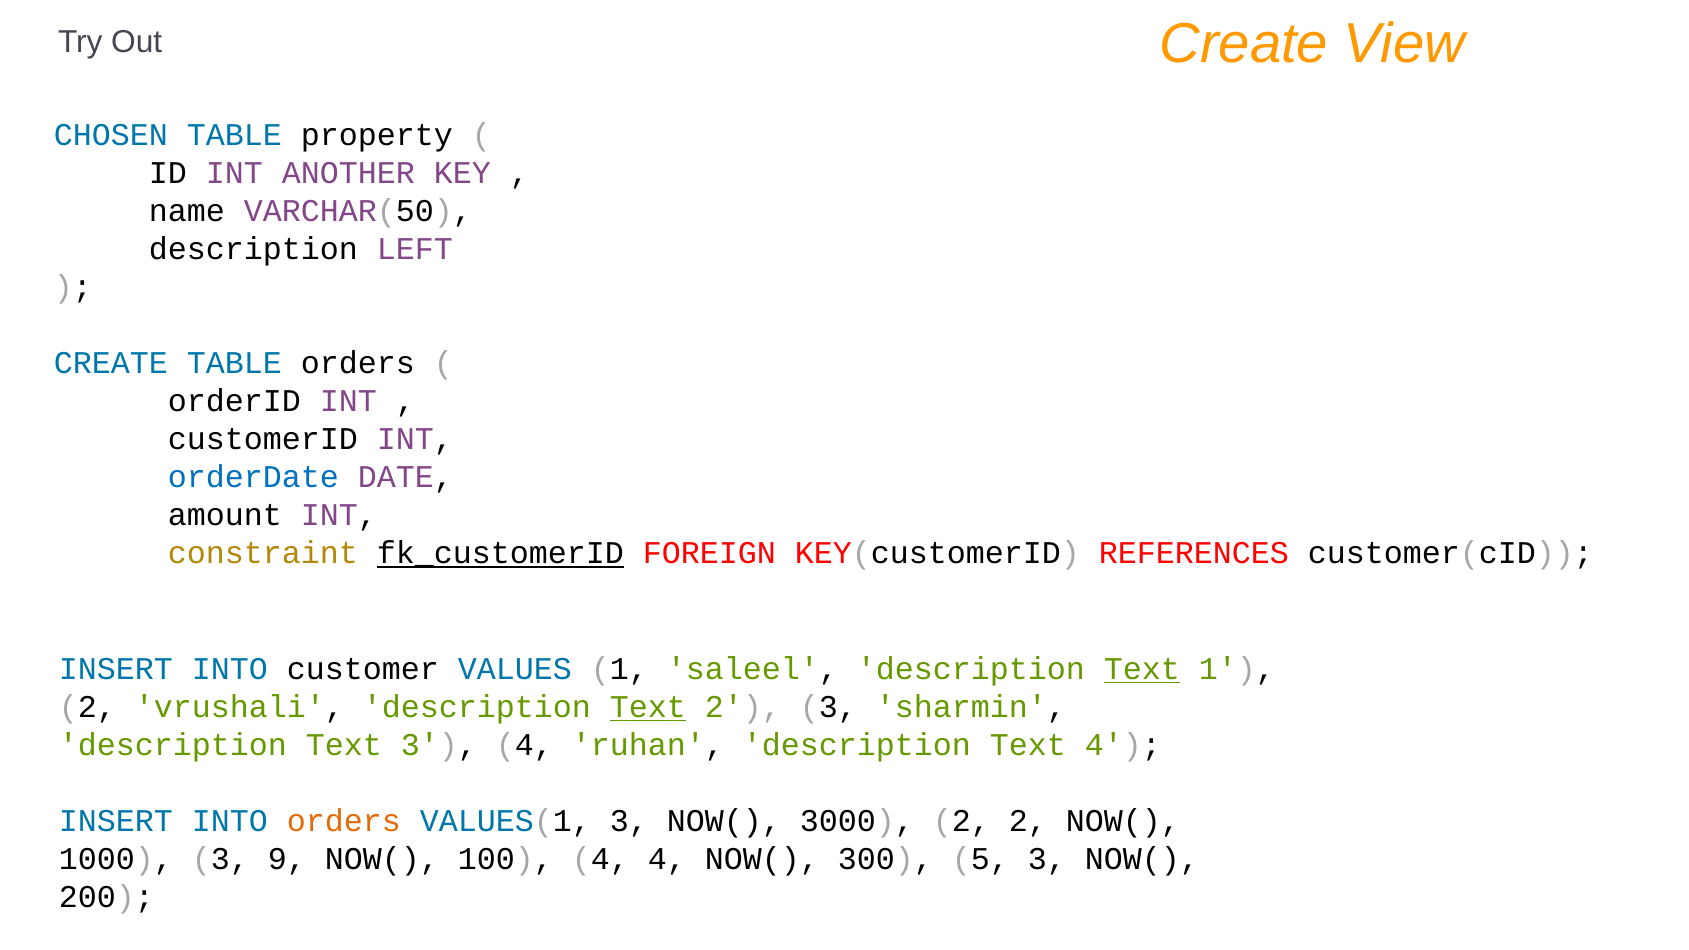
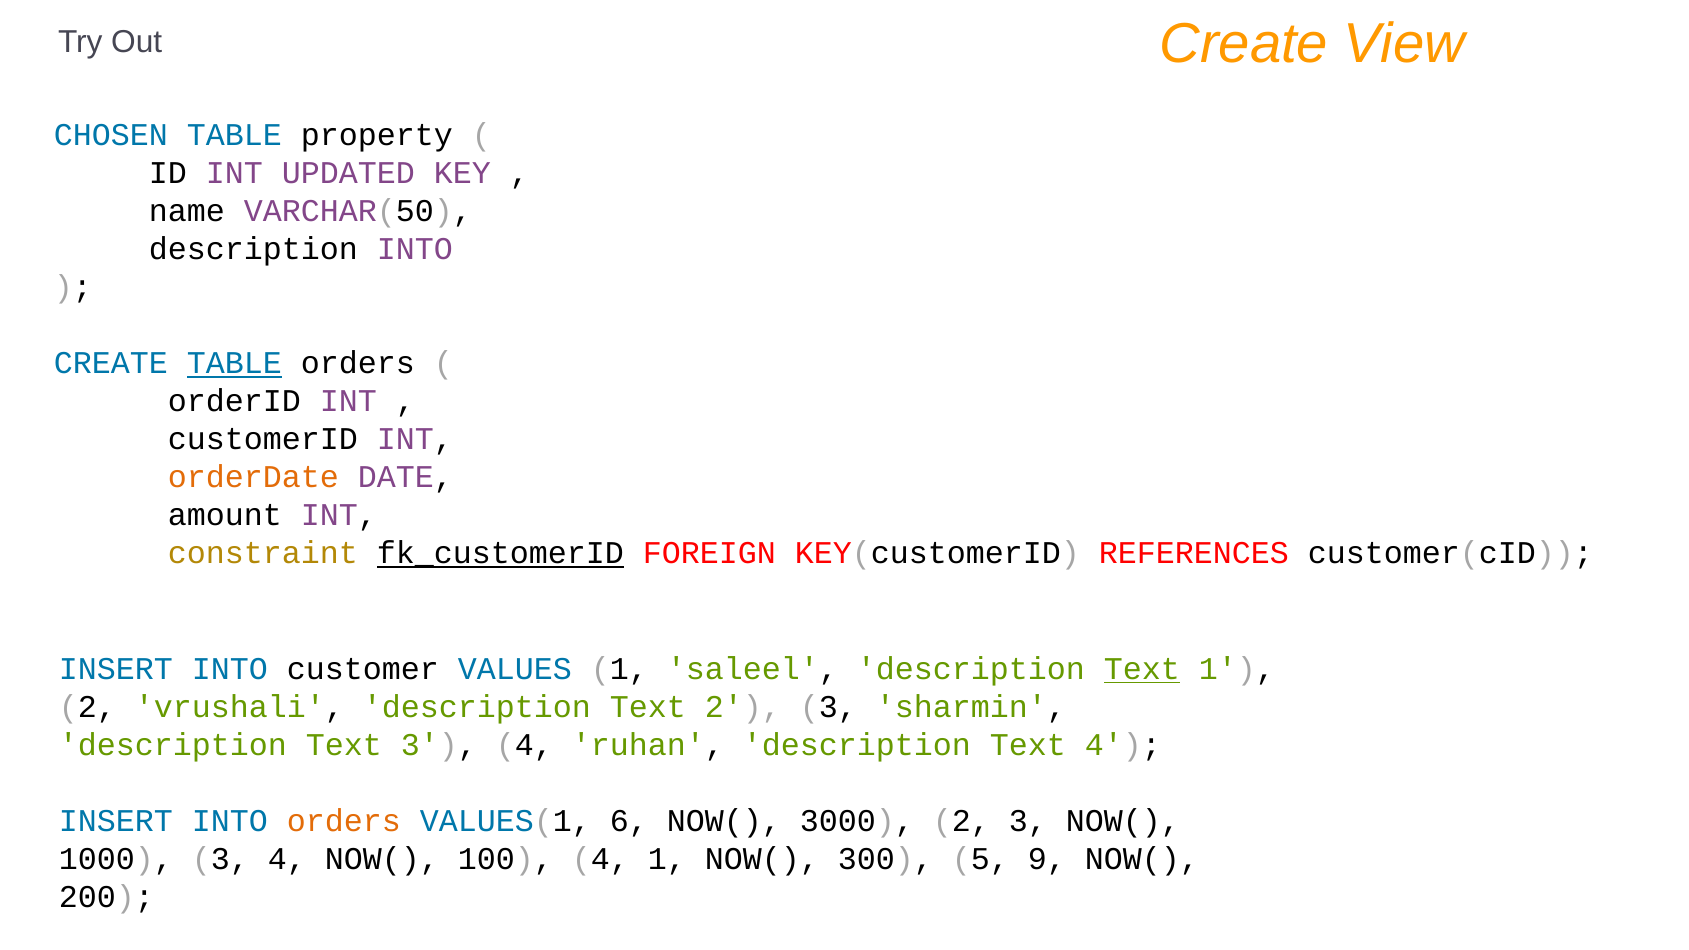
ANOTHER: ANOTHER -> UPDATED
description LEFT: LEFT -> INTO
TABLE at (234, 363) underline: none -> present
orderDate colour: blue -> orange
Text at (648, 707) underline: present -> none
VALUES(1 3: 3 -> 6
3000 2 2: 2 -> 3
1000 3 9: 9 -> 4
4 4: 4 -> 1
5 3: 3 -> 9
